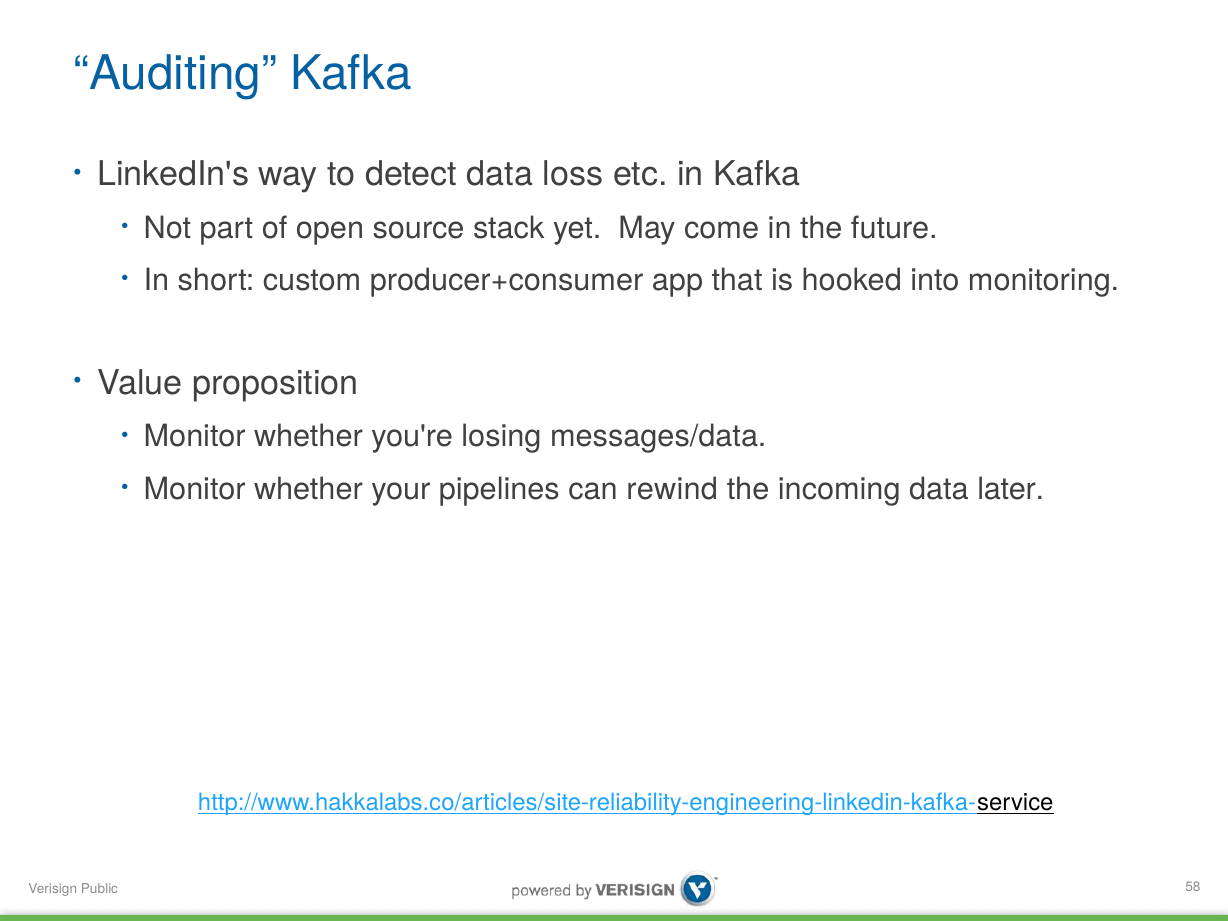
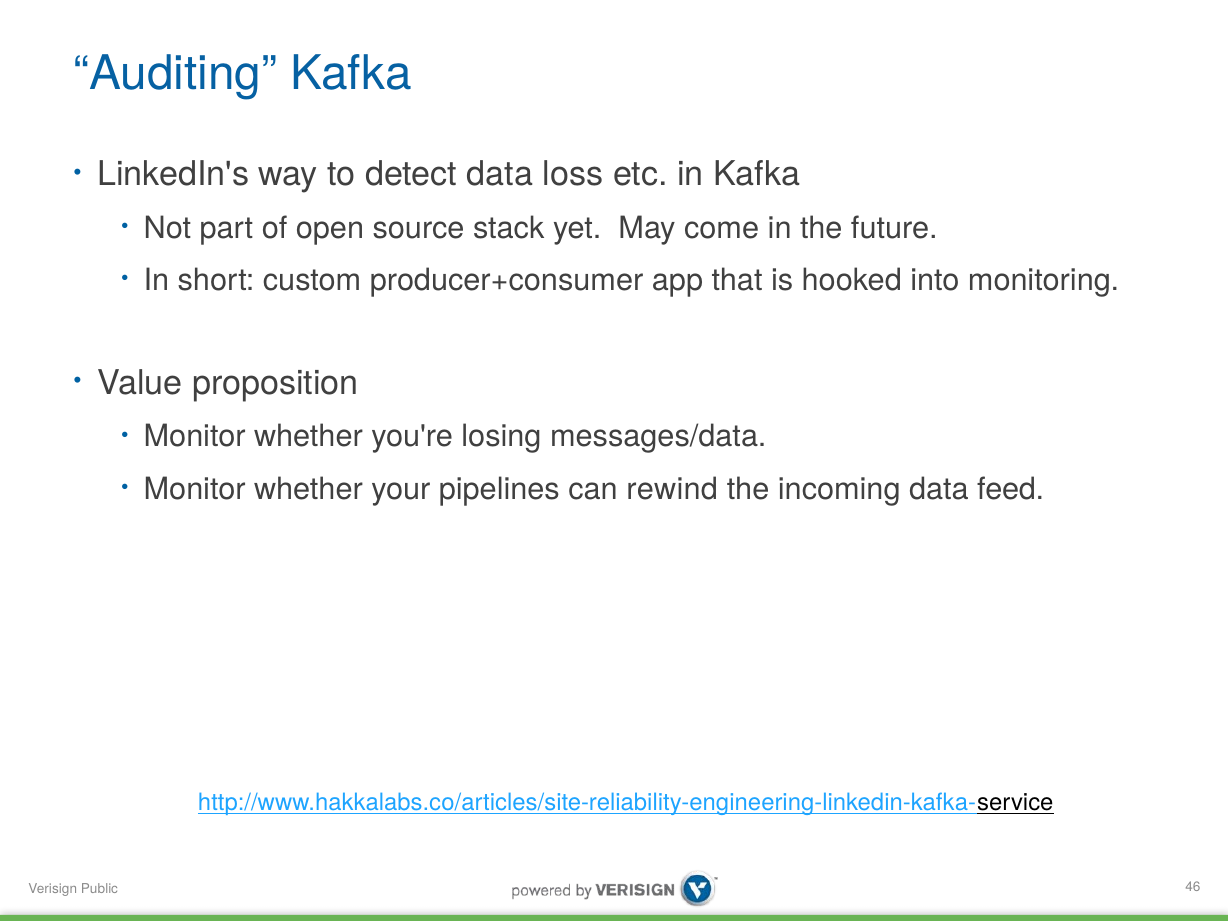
later: later -> feed
58: 58 -> 46
